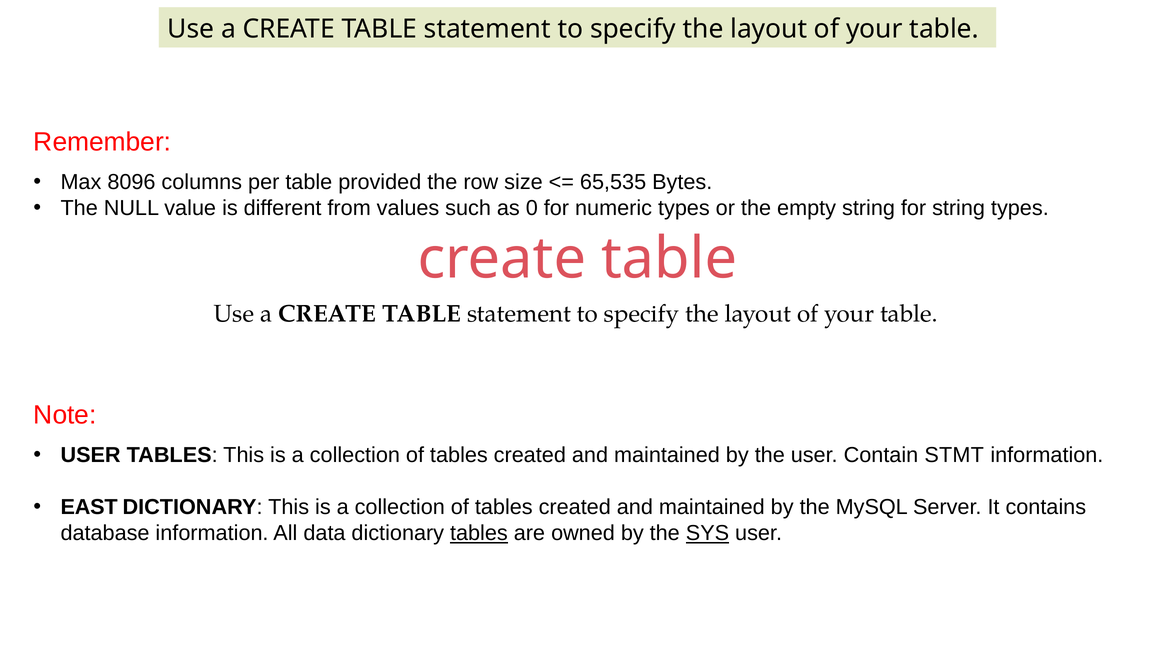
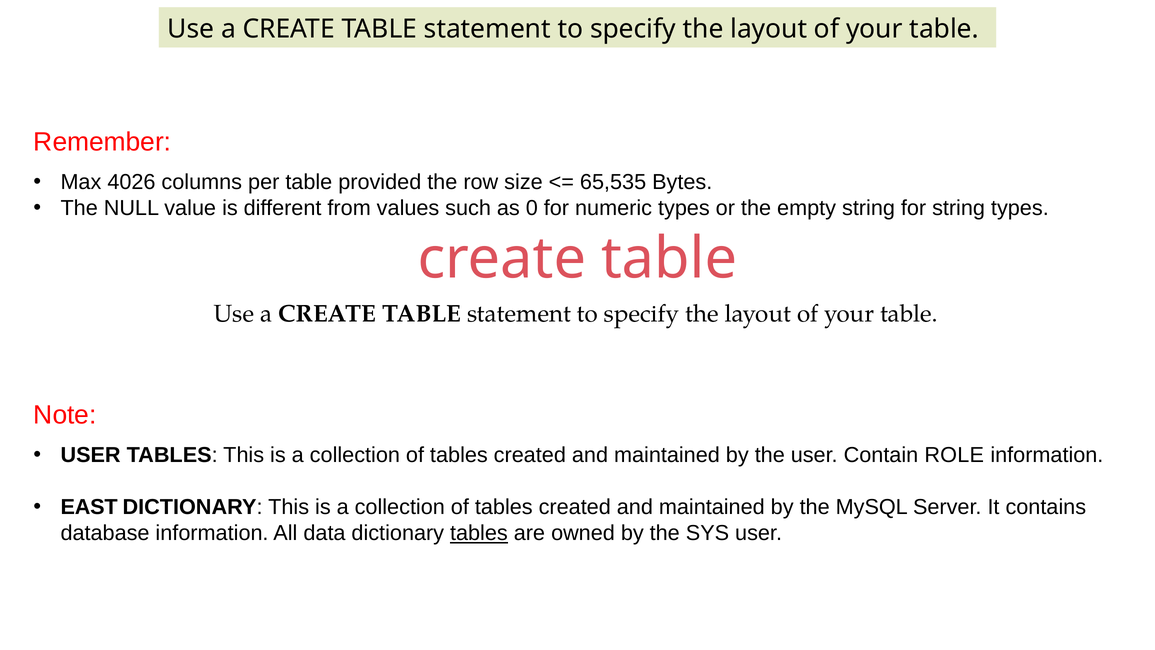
8096: 8096 -> 4026
STMT: STMT -> ROLE
SYS underline: present -> none
